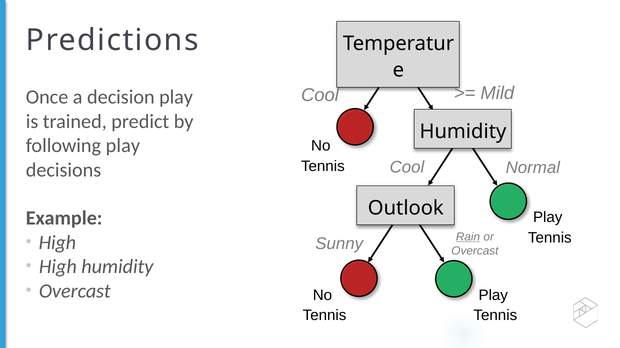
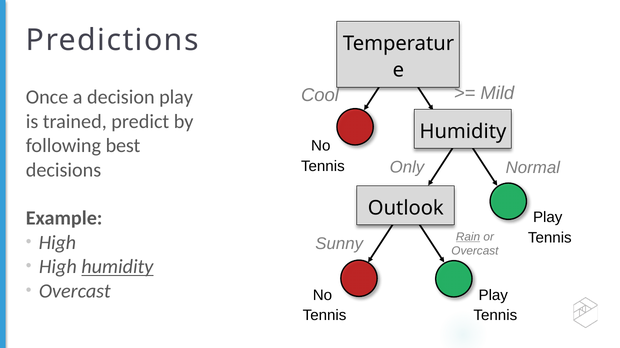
following play: play -> best
Cool at (407, 167): Cool -> Only
humidity at (117, 267) underline: none -> present
